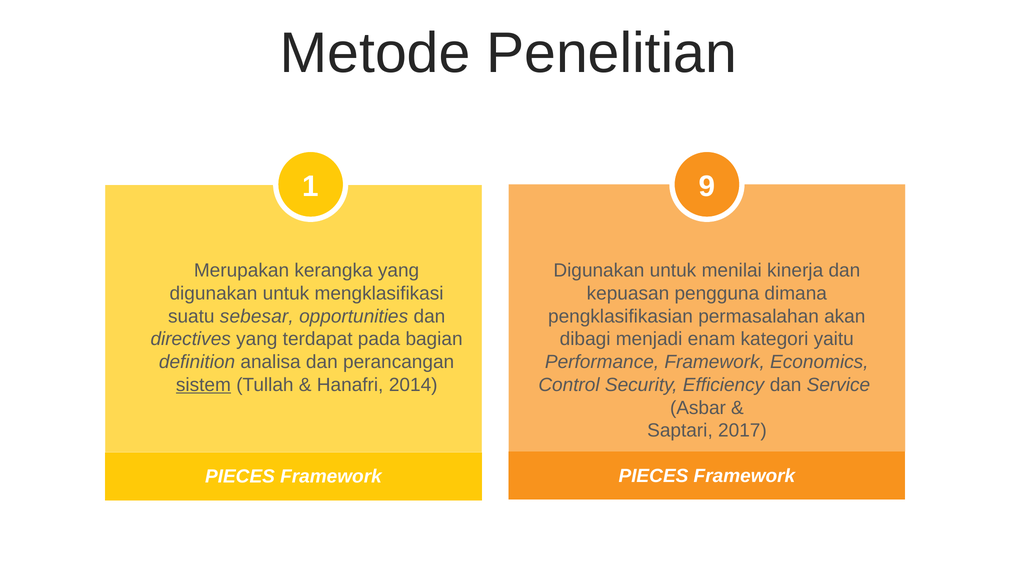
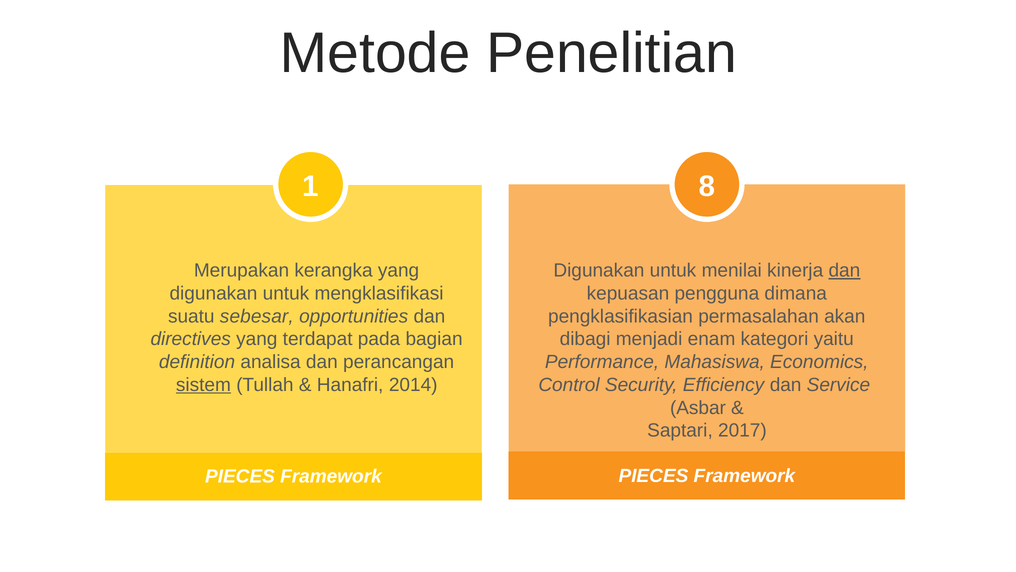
9: 9 -> 8
dan at (844, 270) underline: none -> present
Performance Framework: Framework -> Mahasiswa
